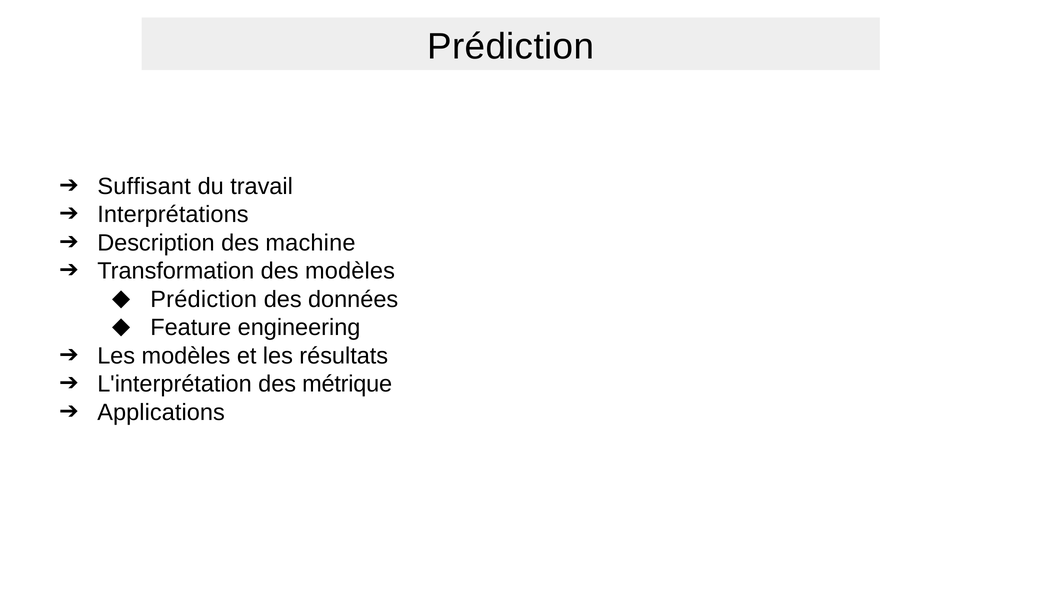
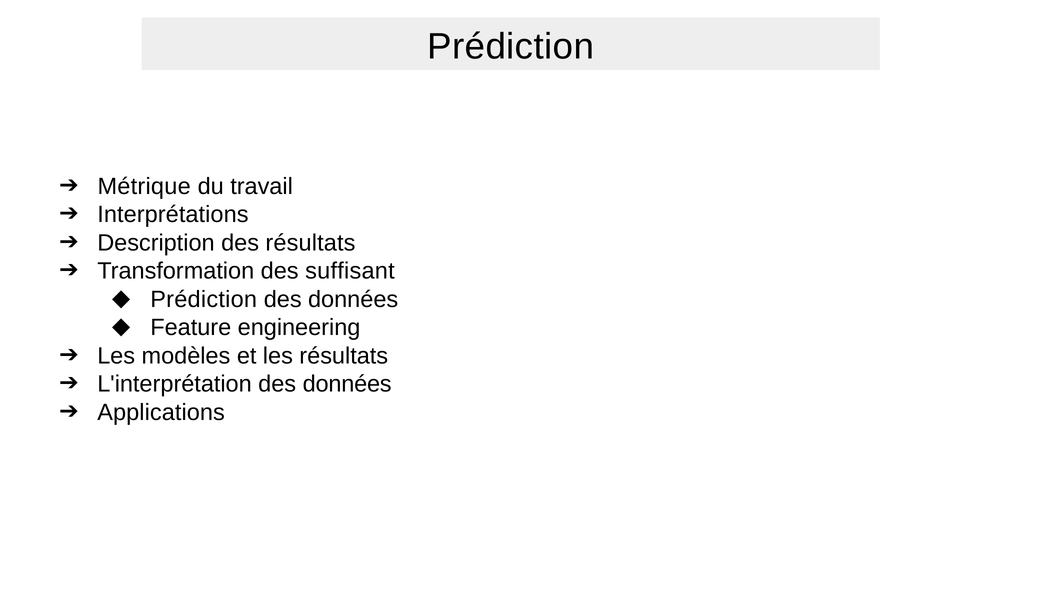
Suffisant: Suffisant -> Métrique
des machine: machine -> résultats
des modèles: modèles -> suffisant
L'interprétation des métrique: métrique -> données
